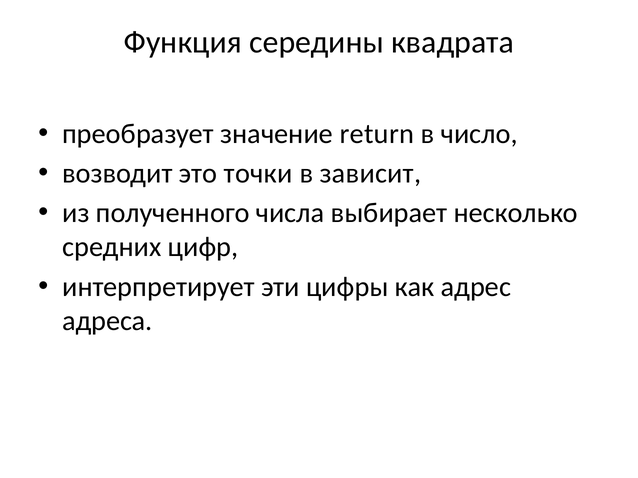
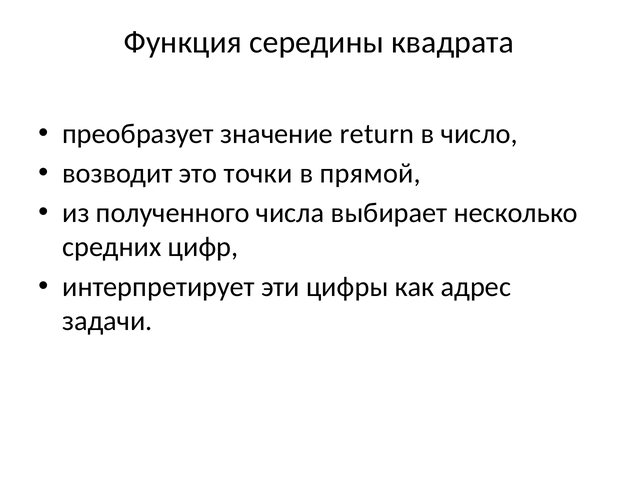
зависит: зависит -> прямой
адреса: адреса -> задачи
